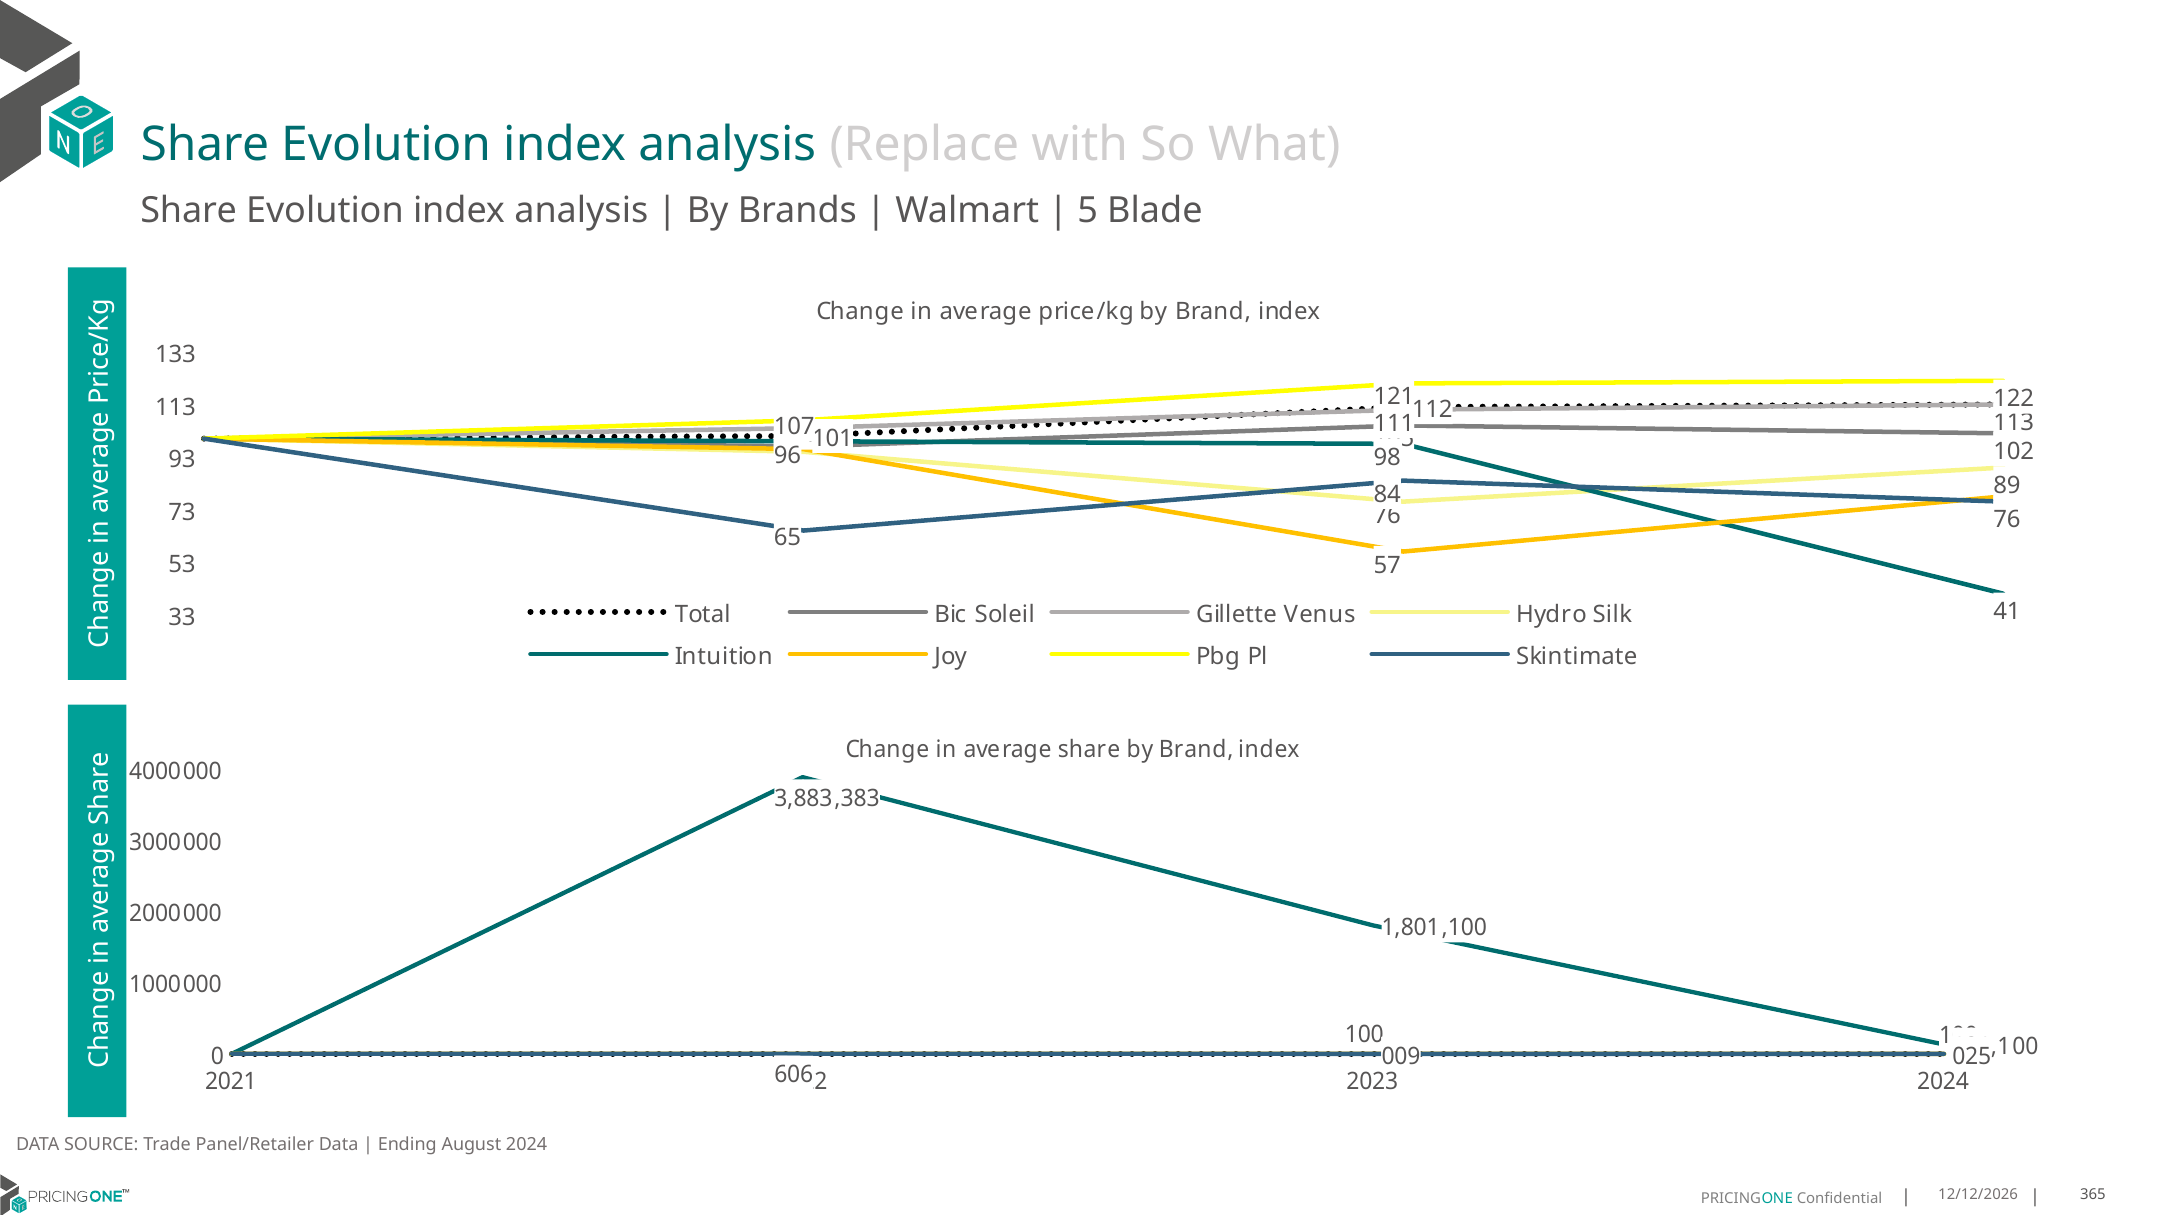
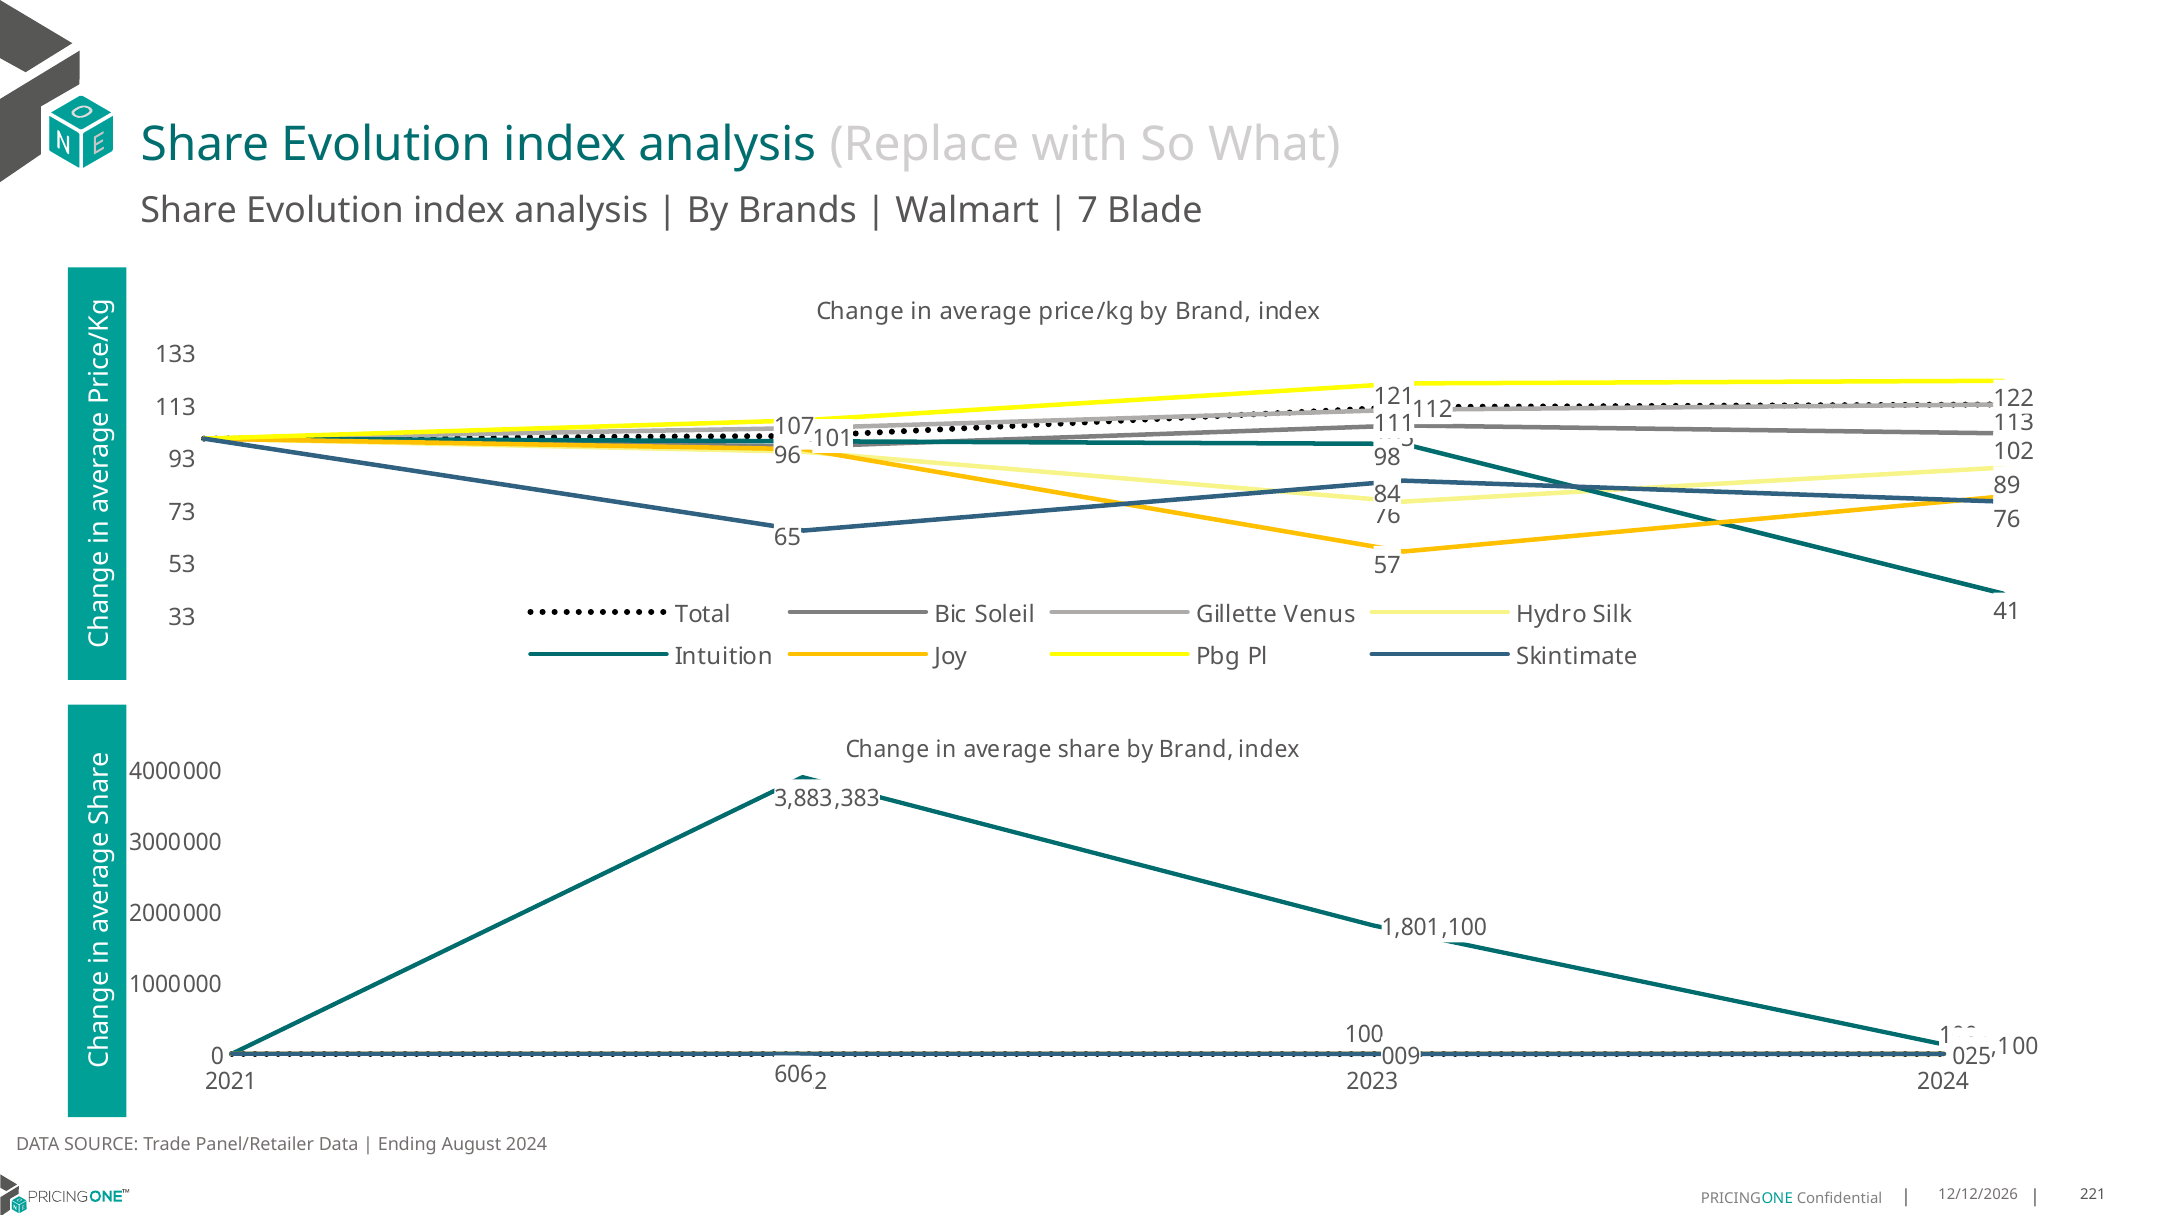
5: 5 -> 7
365: 365 -> 221
